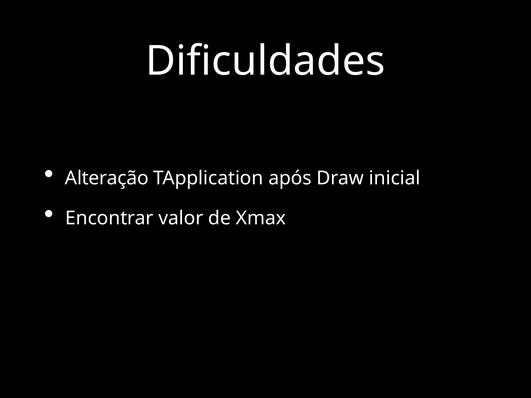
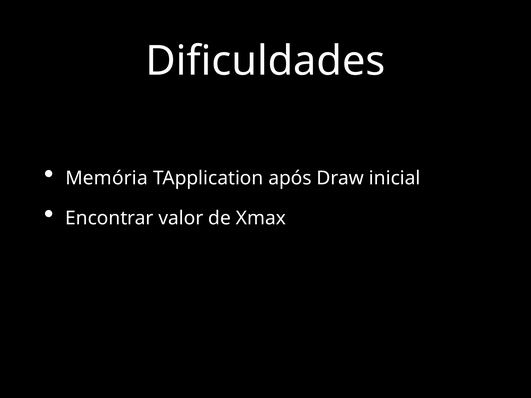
Alteração: Alteração -> Memória
